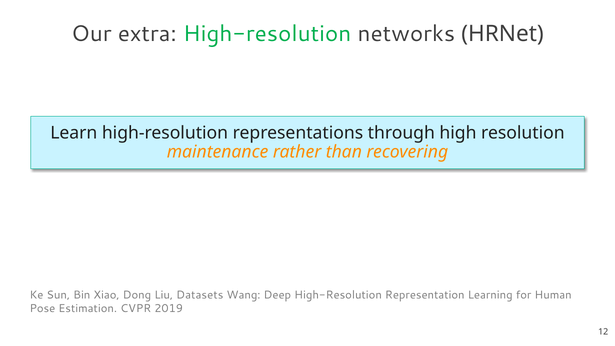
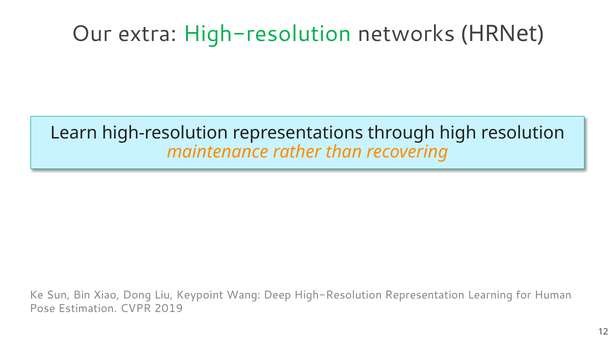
Datasets: Datasets -> Keypoint
